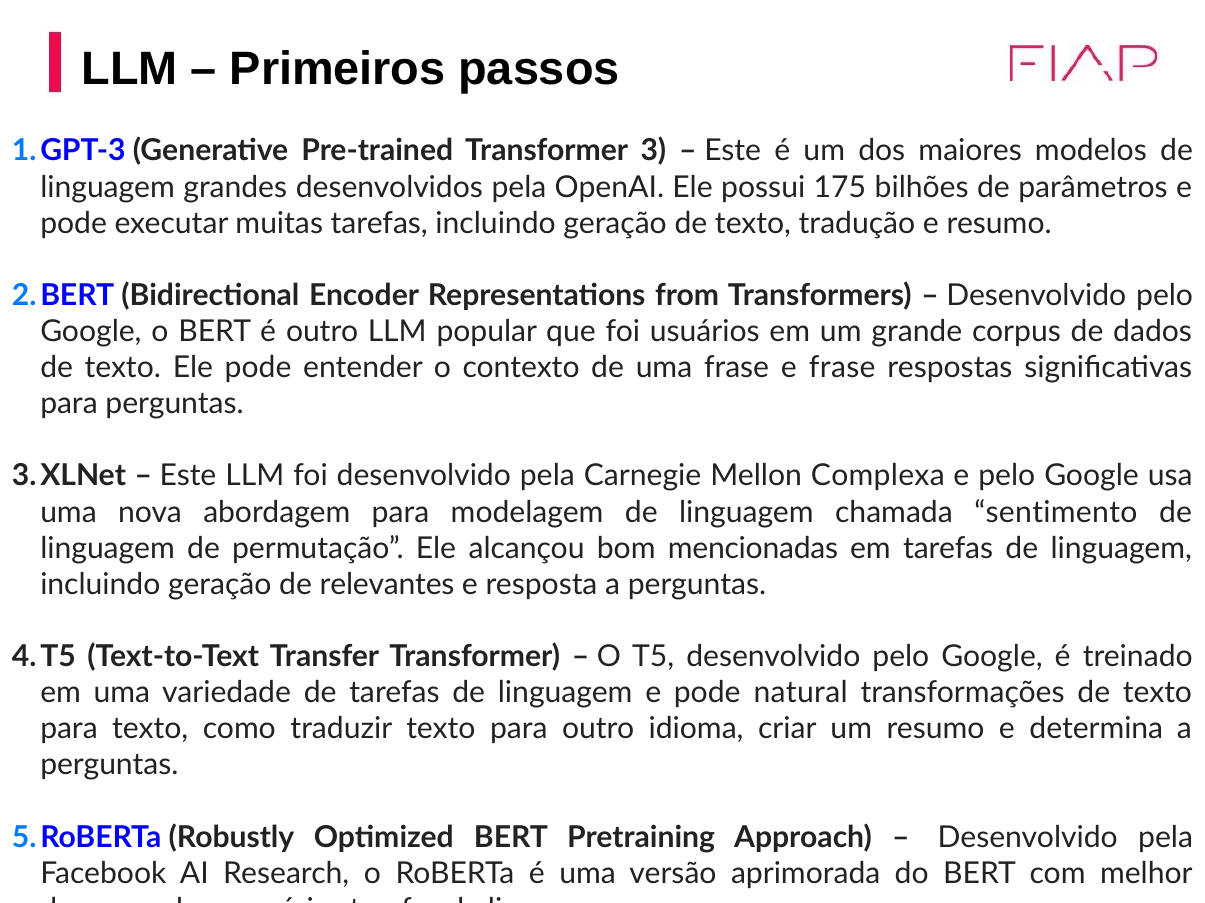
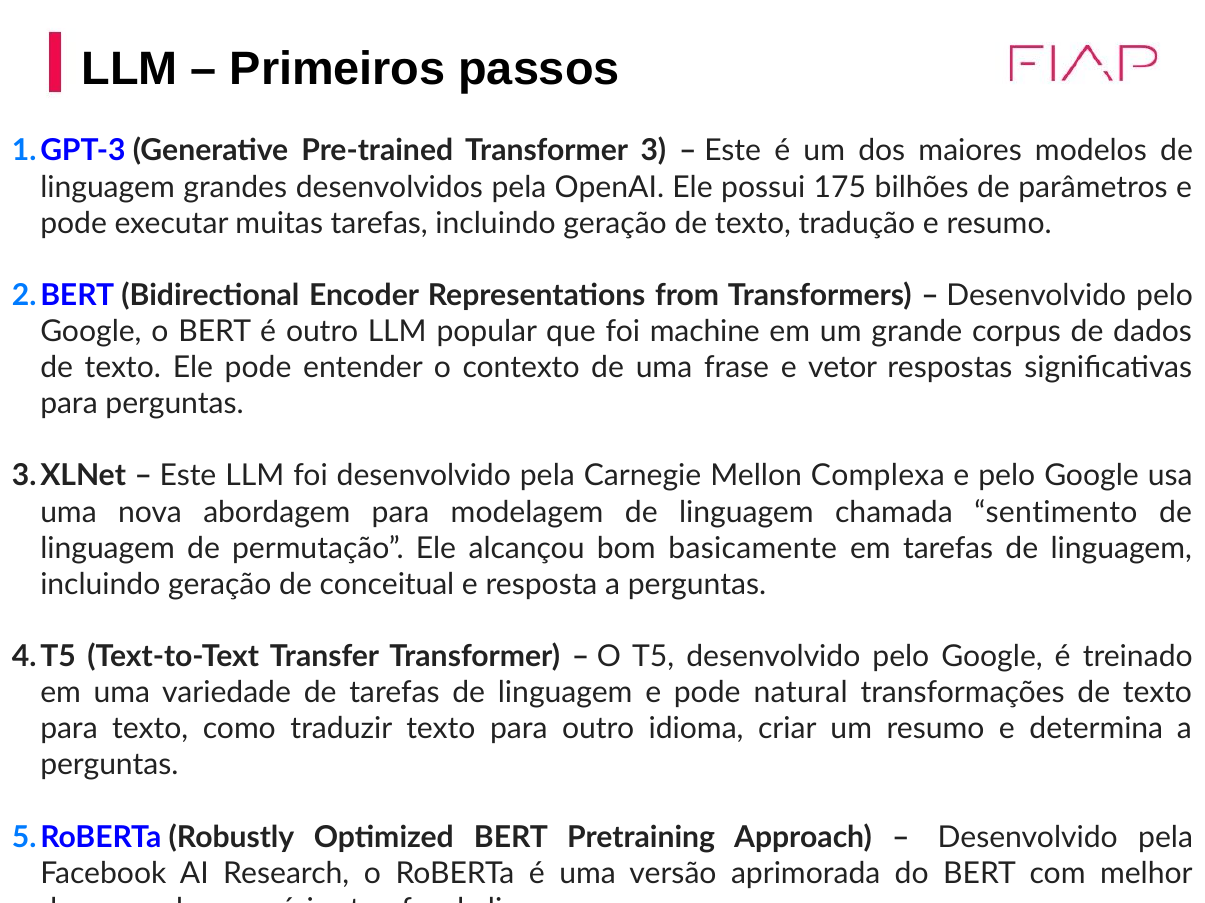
usuários: usuários -> machine
e frase: frase -> vetor
mencionadas: mencionadas -> basicamente
relevantes: relevantes -> conceitual
